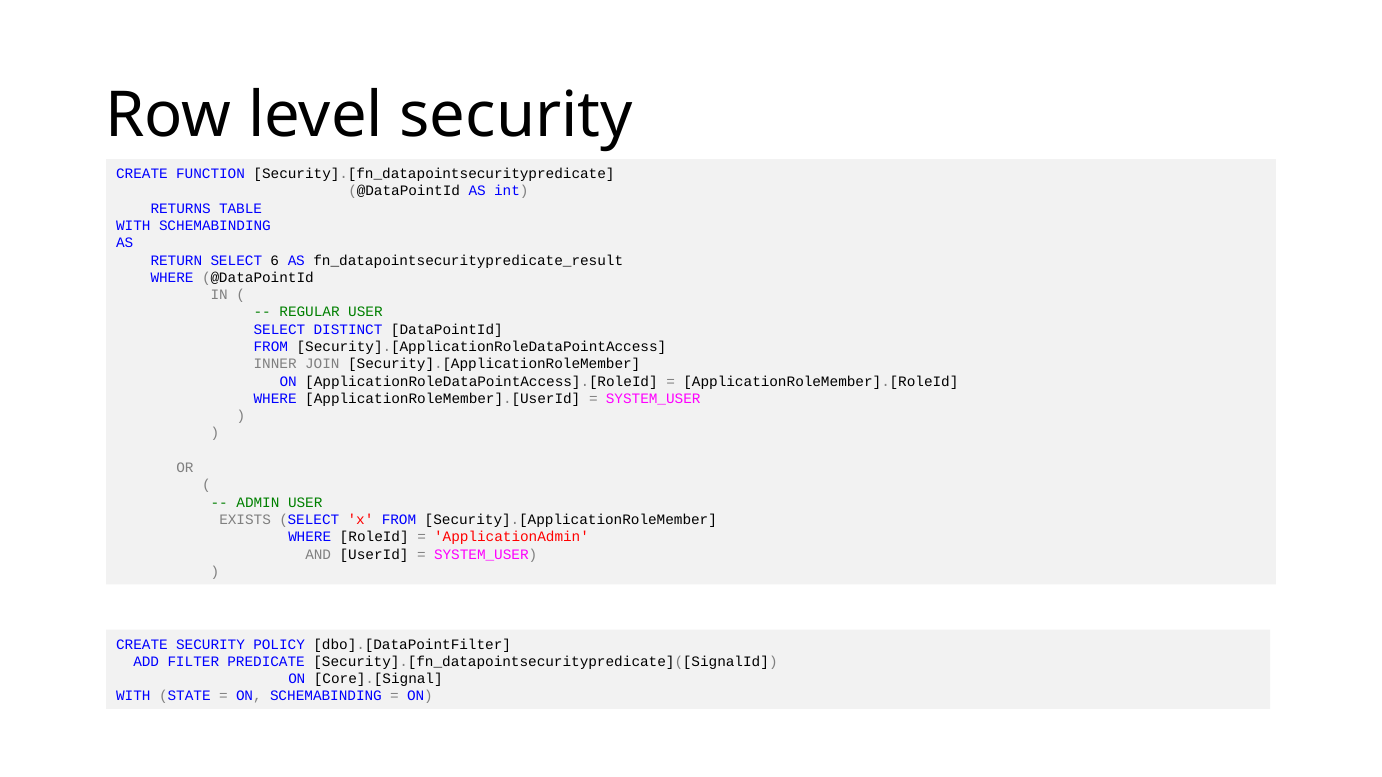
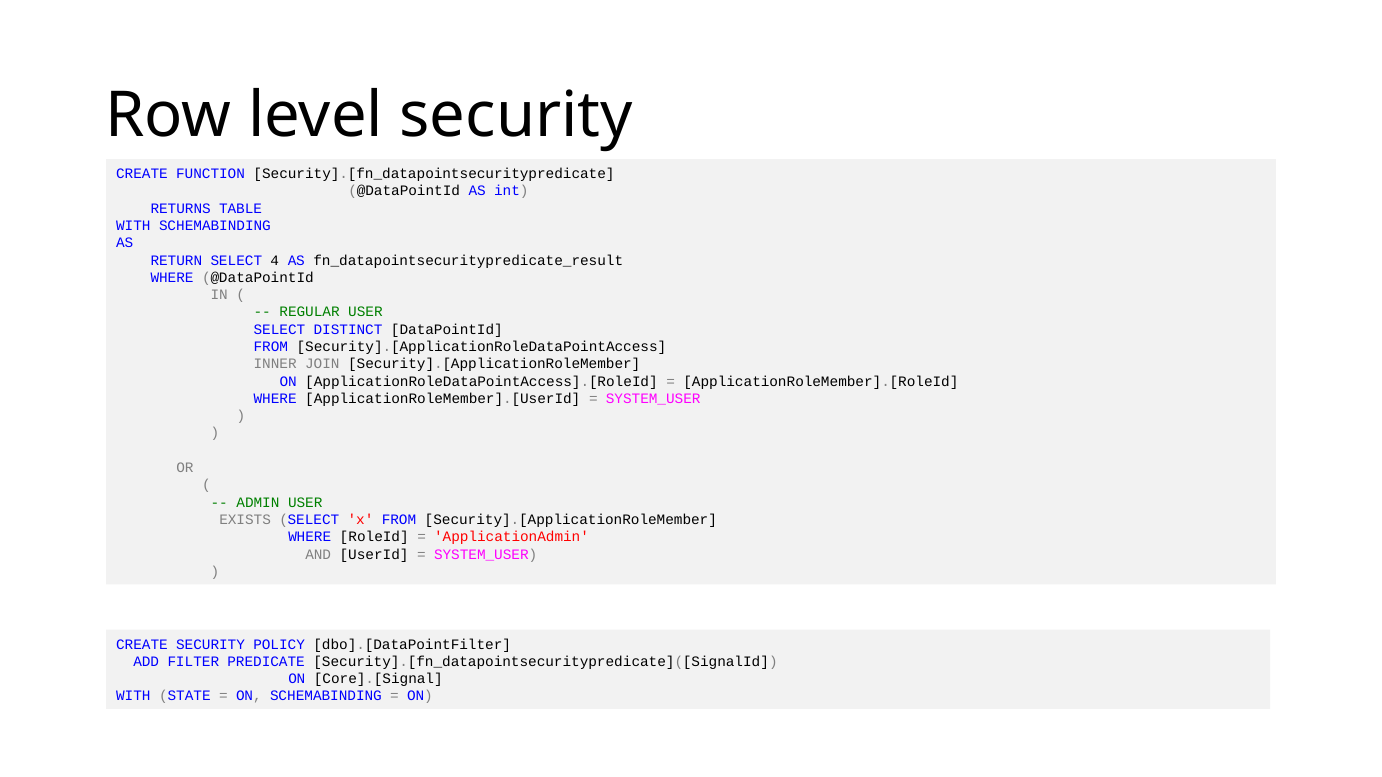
6: 6 -> 4
